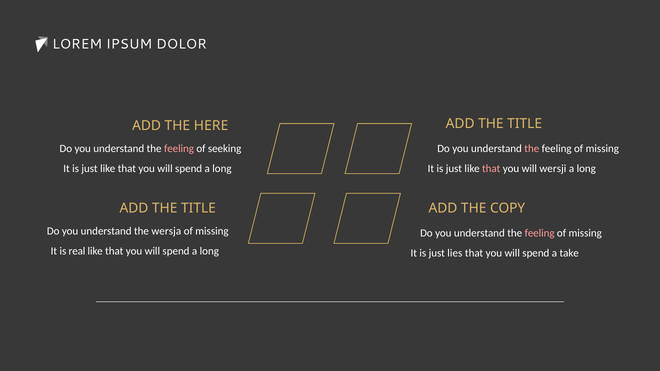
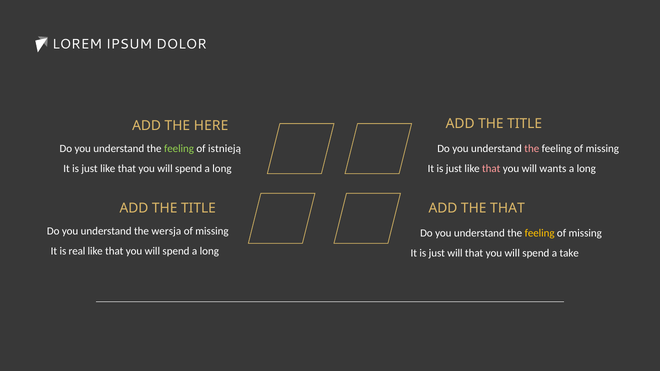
feeling at (179, 149) colour: pink -> light green
seeking: seeking -> istnieją
wersji: wersji -> wants
THE COPY: COPY -> THAT
feeling at (540, 233) colour: pink -> yellow
just lies: lies -> will
